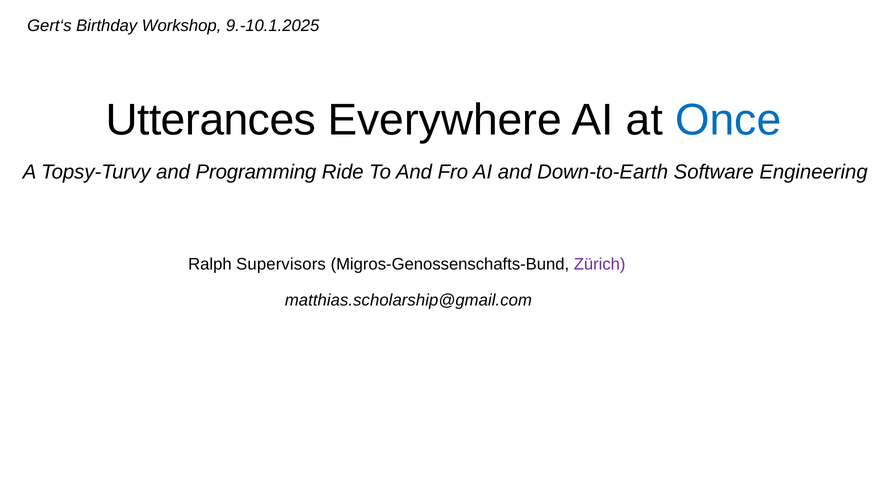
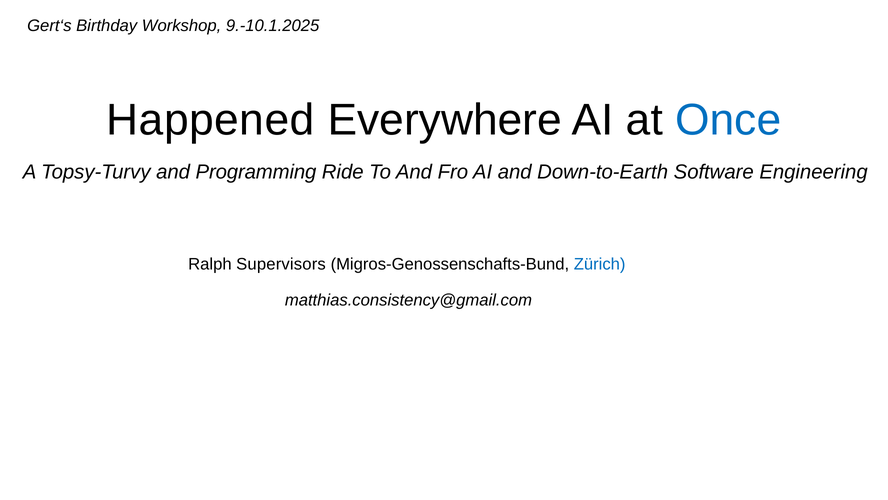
Utterances: Utterances -> Happened
Zürich colour: purple -> blue
matthias.scholarship@gmail.com: matthias.scholarship@gmail.com -> matthias.consistency@gmail.com
